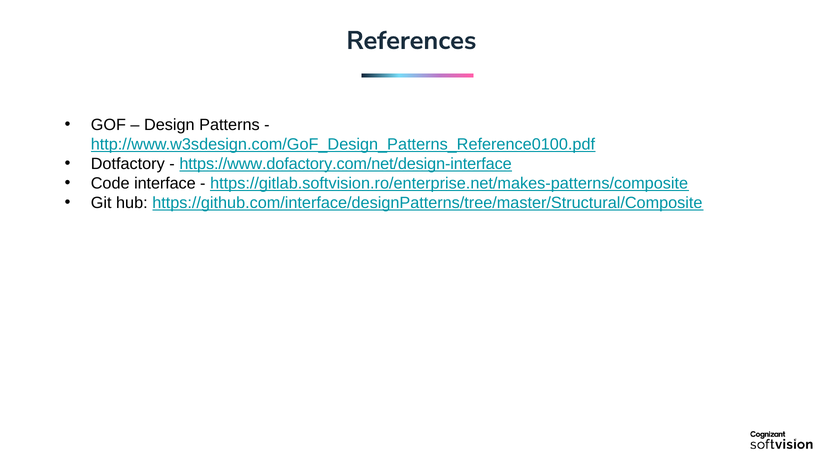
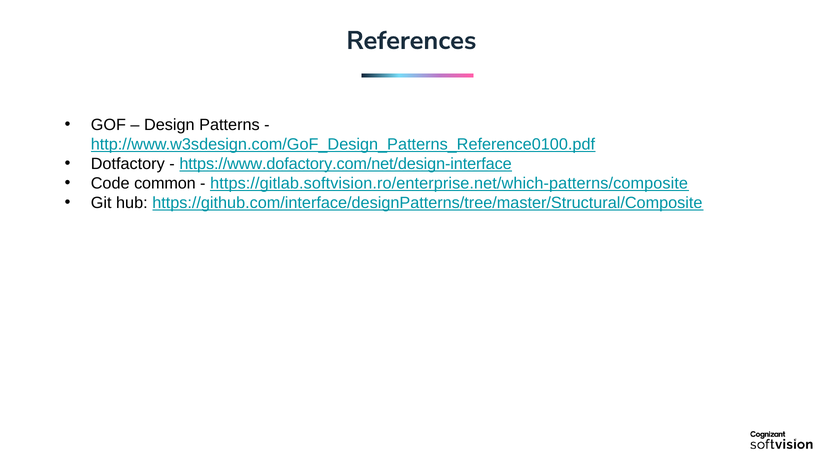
interface: interface -> common
https://gitlab.softvision.ro/enterprise.net/makes-patterns/composite: https://gitlab.softvision.ro/enterprise.net/makes-patterns/composite -> https://gitlab.softvision.ro/enterprise.net/which-patterns/composite
